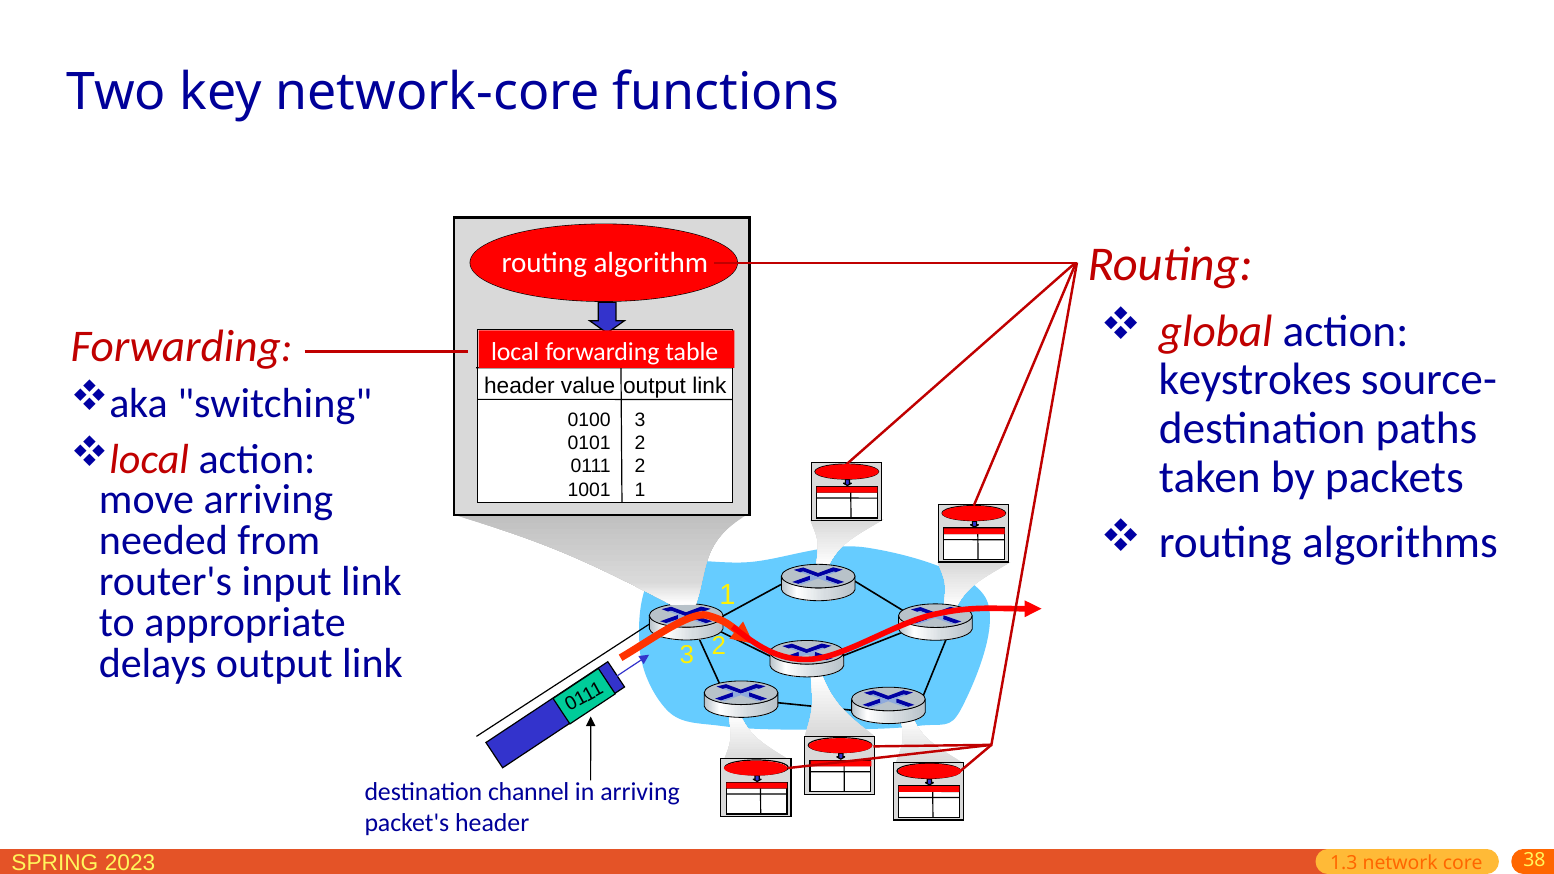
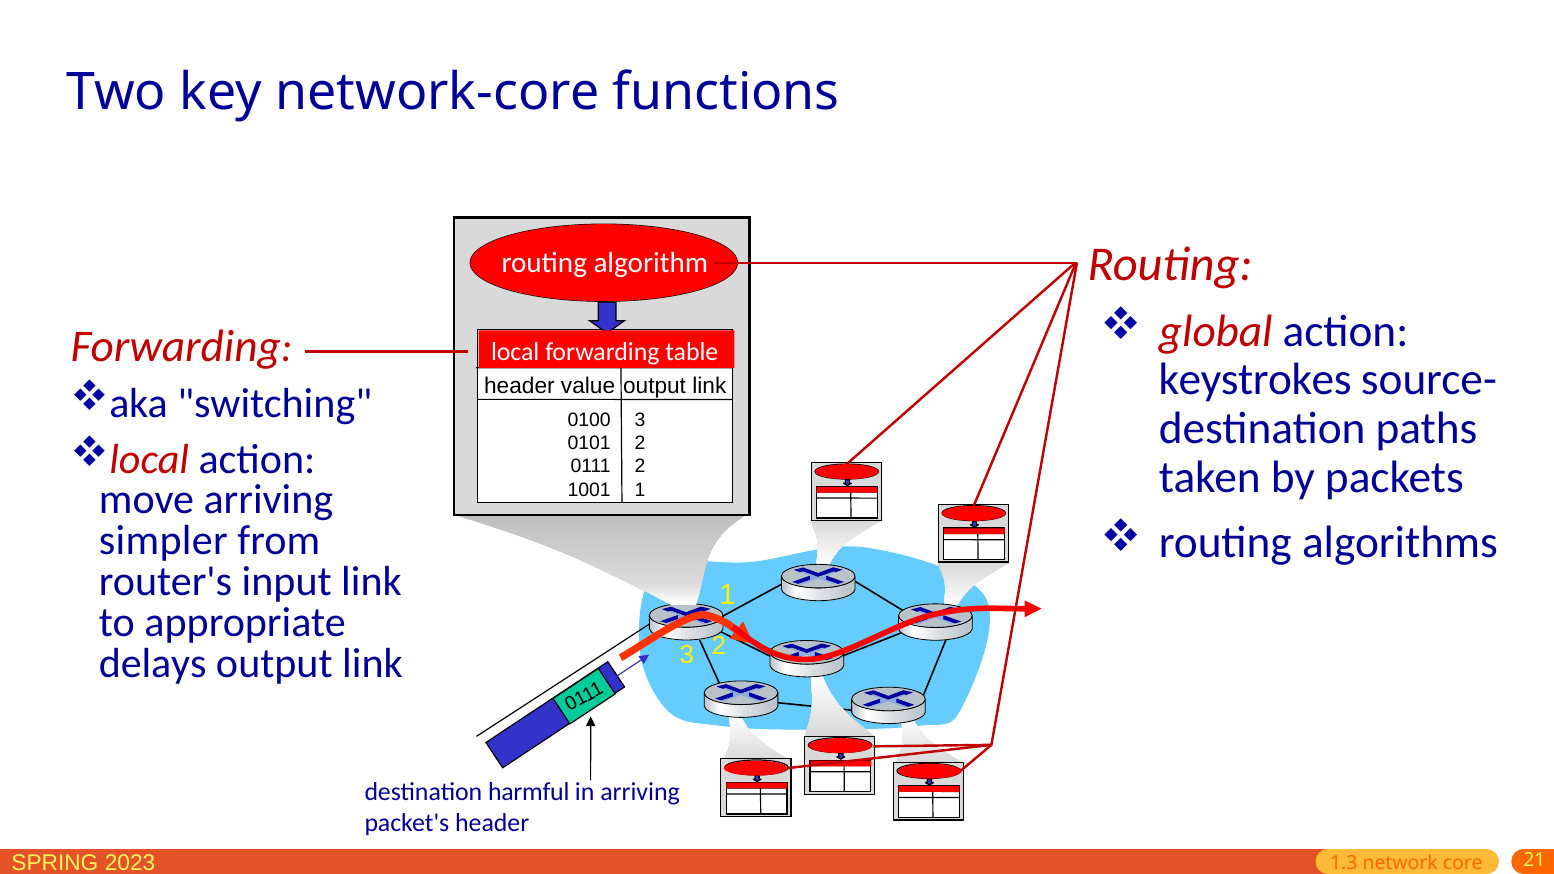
needed: needed -> simpler
channel: channel -> harmful
38: 38 -> 21
